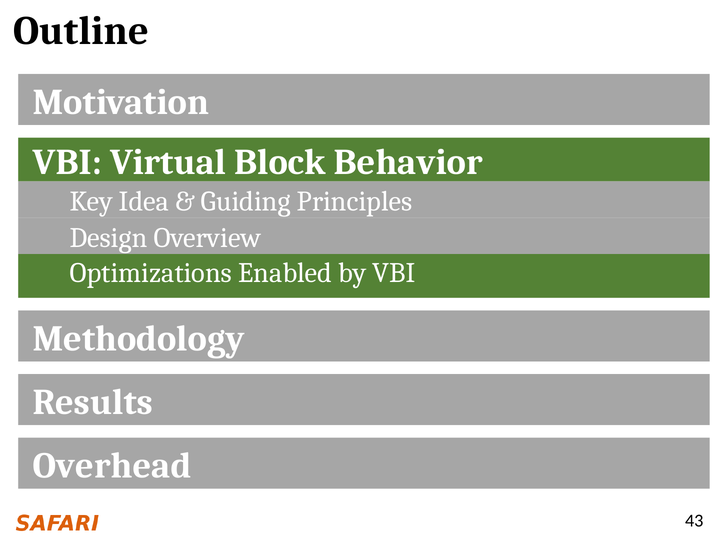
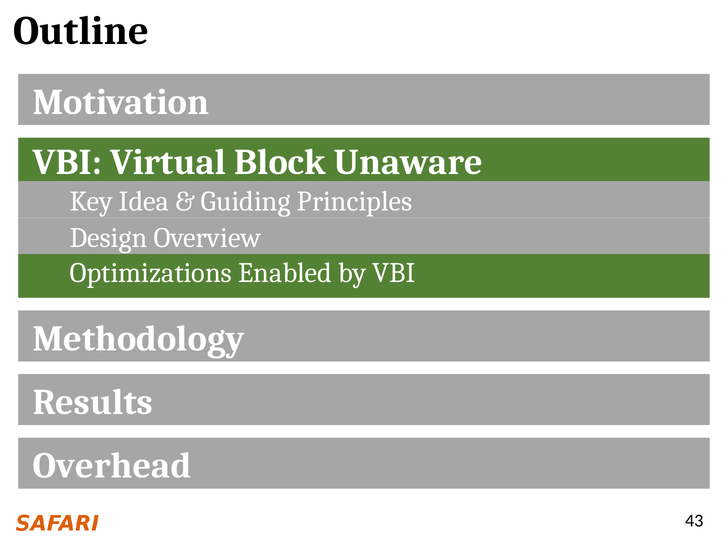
Behavior: Behavior -> Unaware
